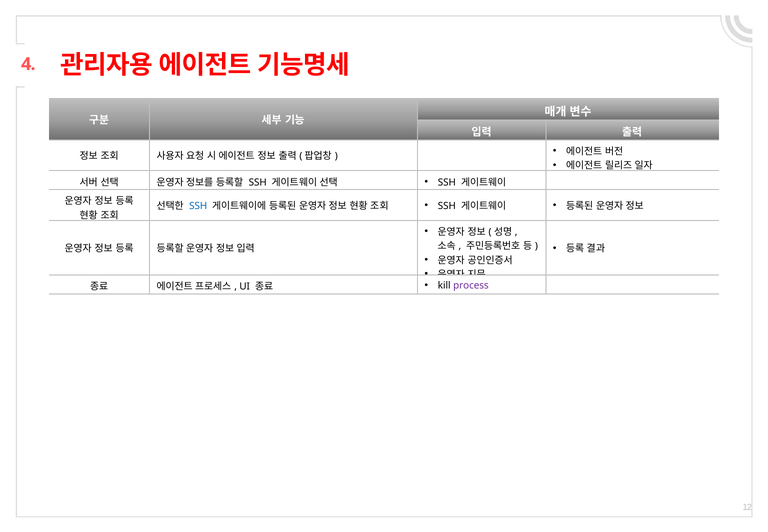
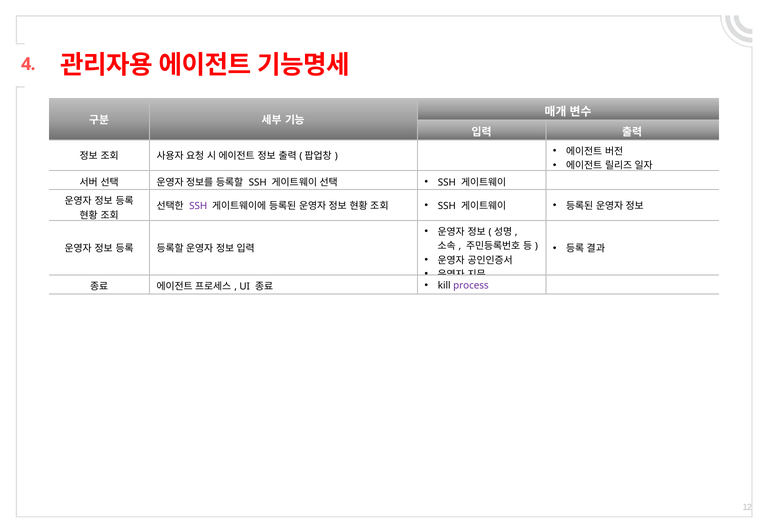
SSH at (198, 206) colour: blue -> purple
